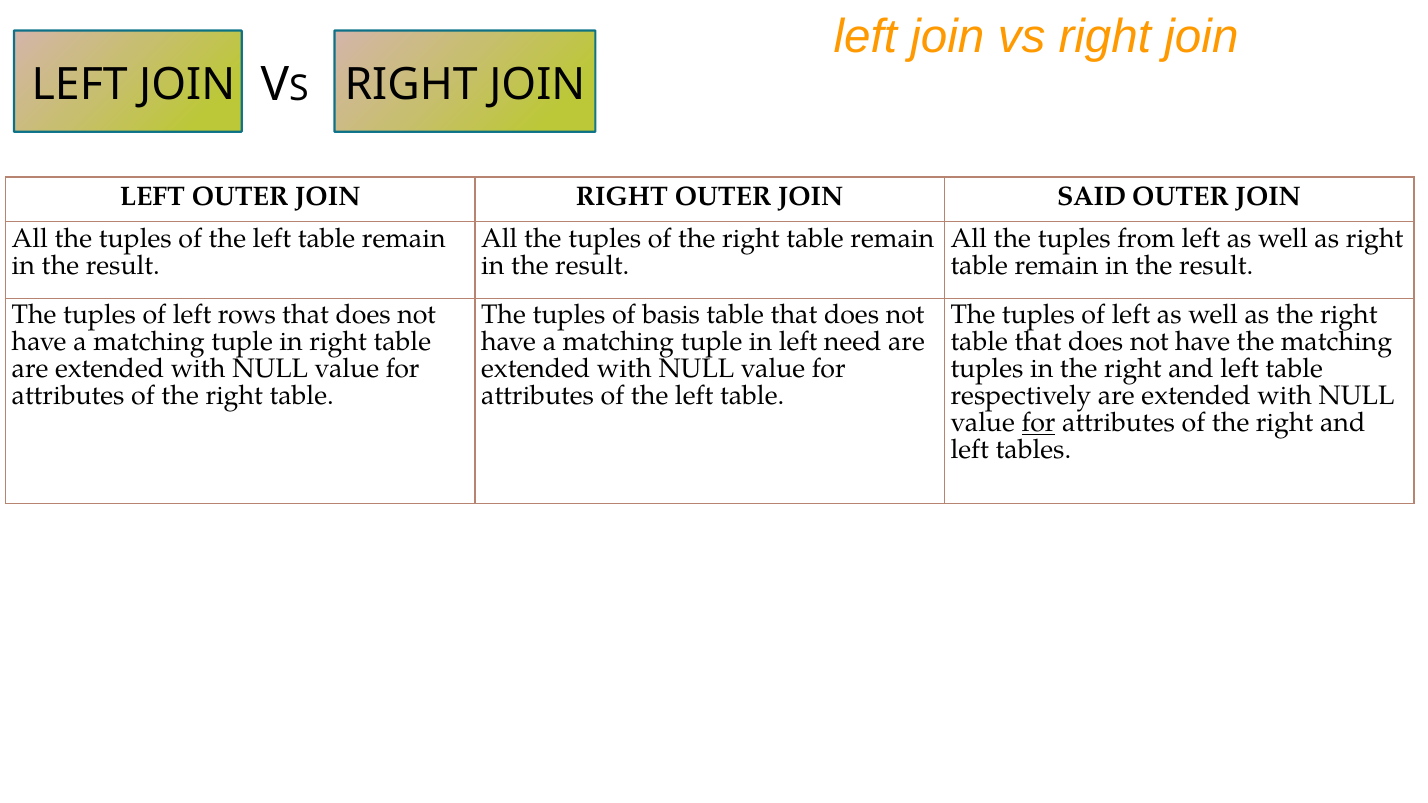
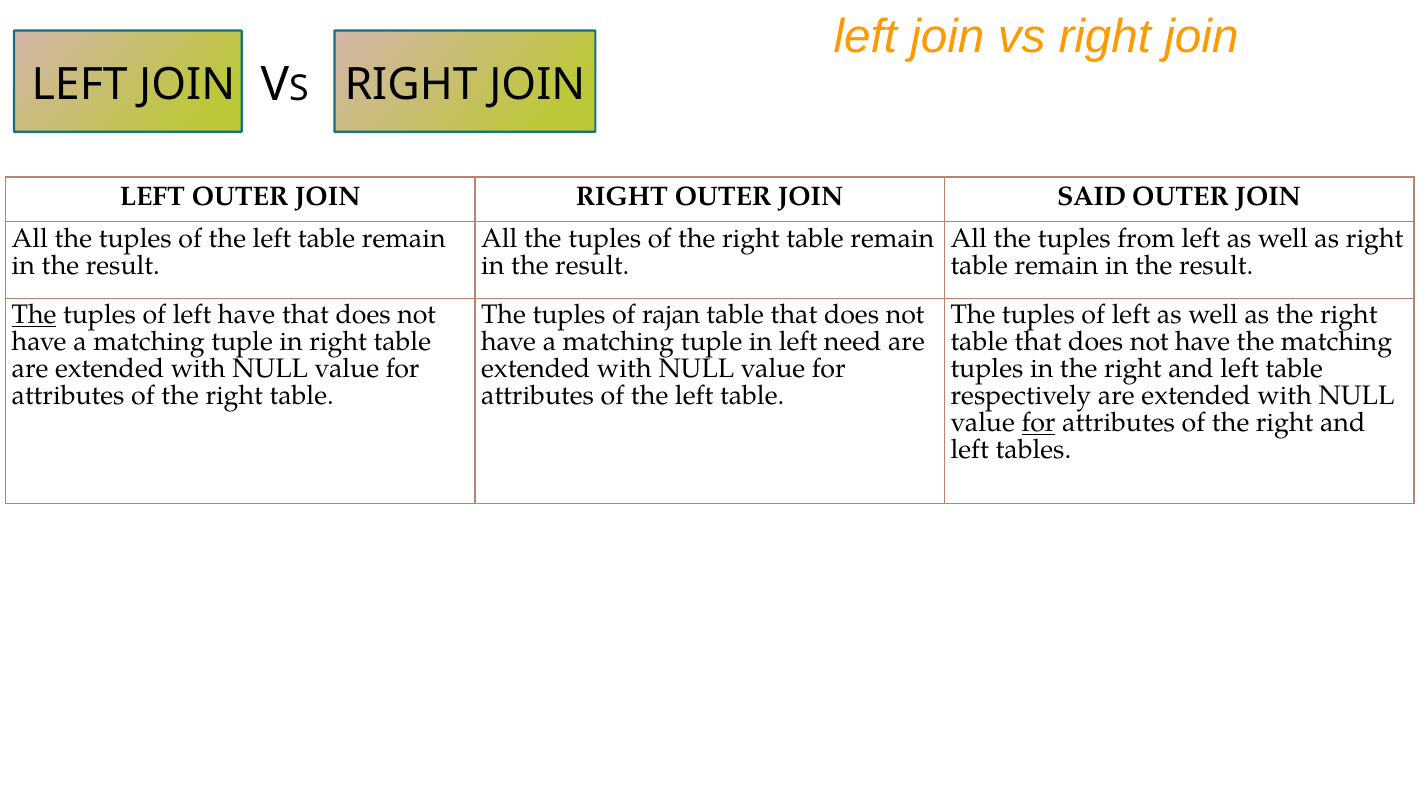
The at (34, 315) underline: none -> present
left rows: rows -> have
basis: basis -> rajan
